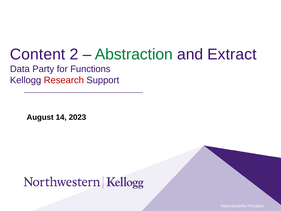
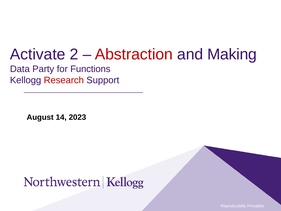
Content: Content -> Activate
Abstraction colour: green -> red
Extract: Extract -> Making
